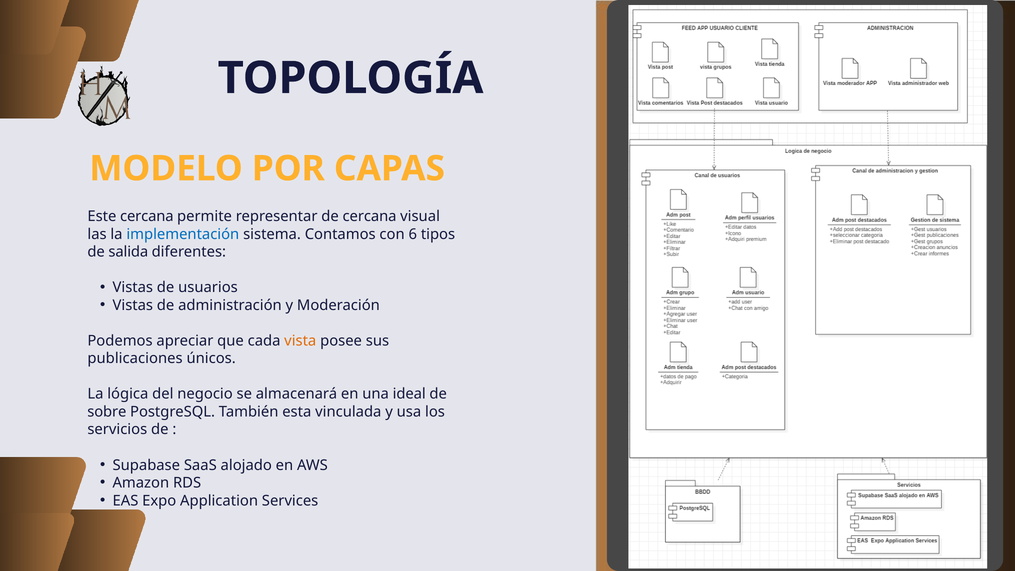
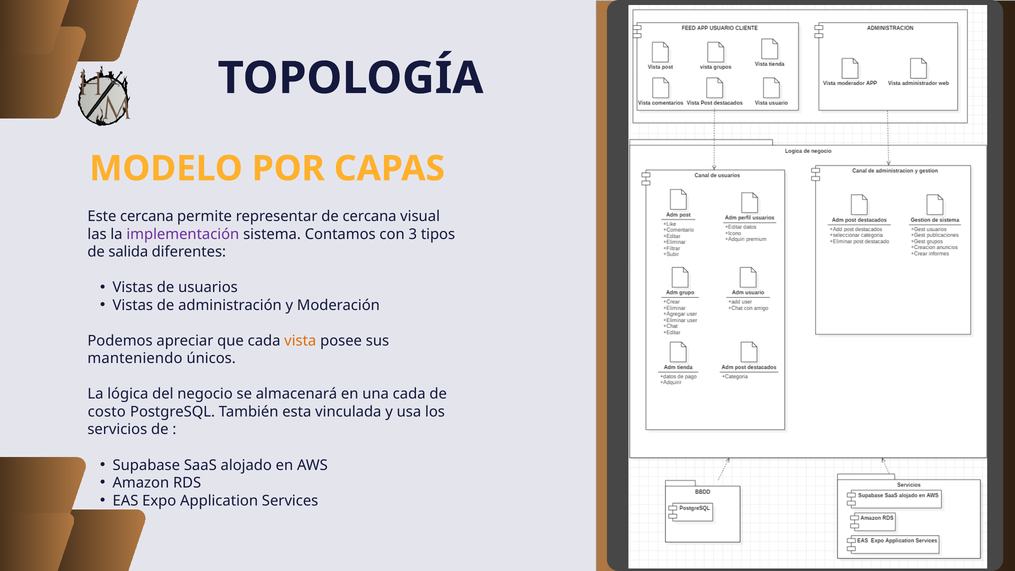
implementación colour: blue -> purple
6: 6 -> 3
publicaciones: publicaciones -> manteniendo
una ideal: ideal -> cada
sobre: sobre -> costo
